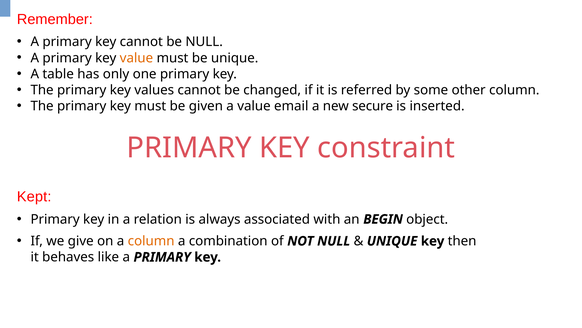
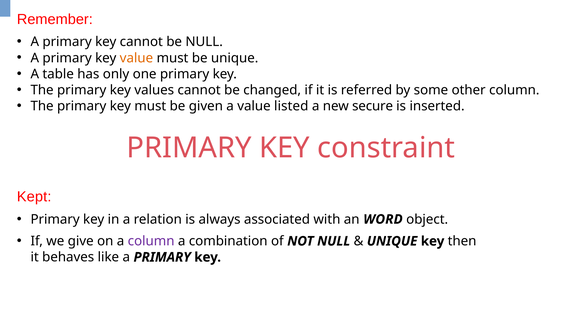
email: email -> listed
BEGIN: BEGIN -> WORD
column at (151, 241) colour: orange -> purple
